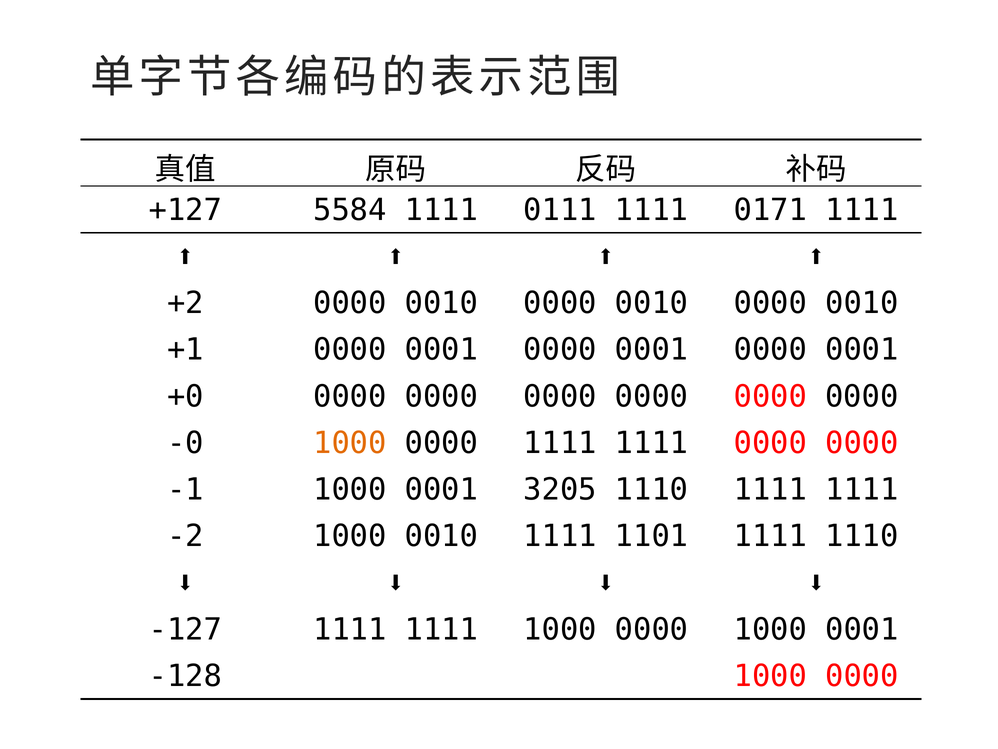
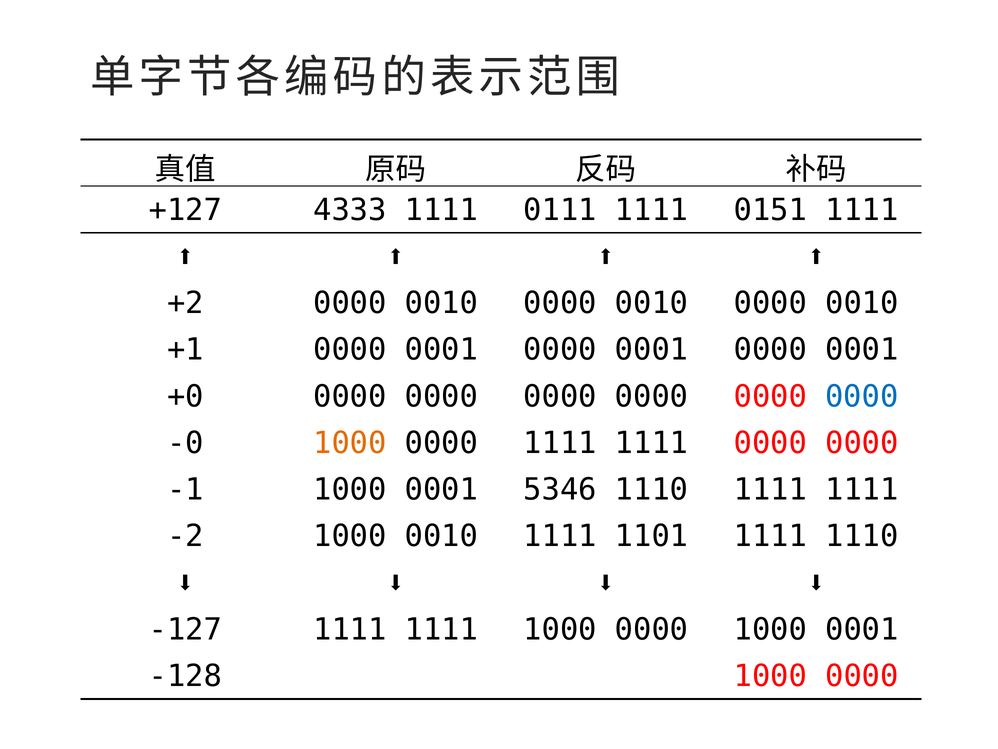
5584: 5584 -> 4333
0171: 0171 -> 0151
0000 at (862, 396) colour: black -> blue
3205: 3205 -> 5346
